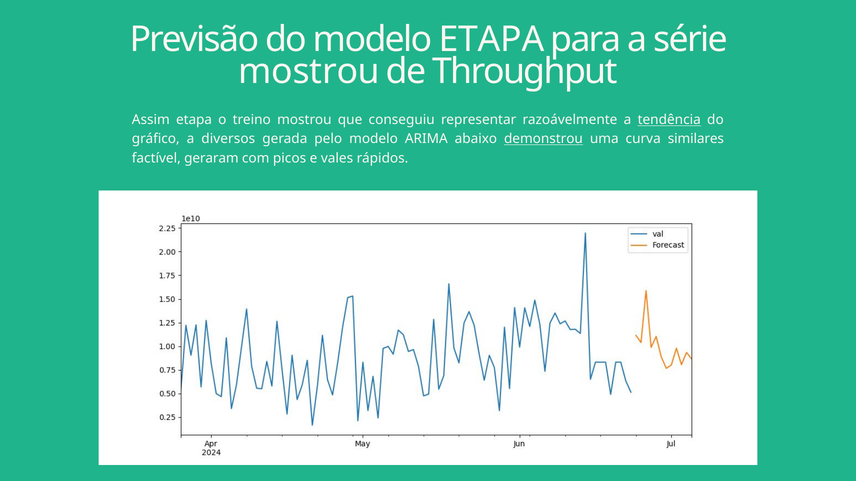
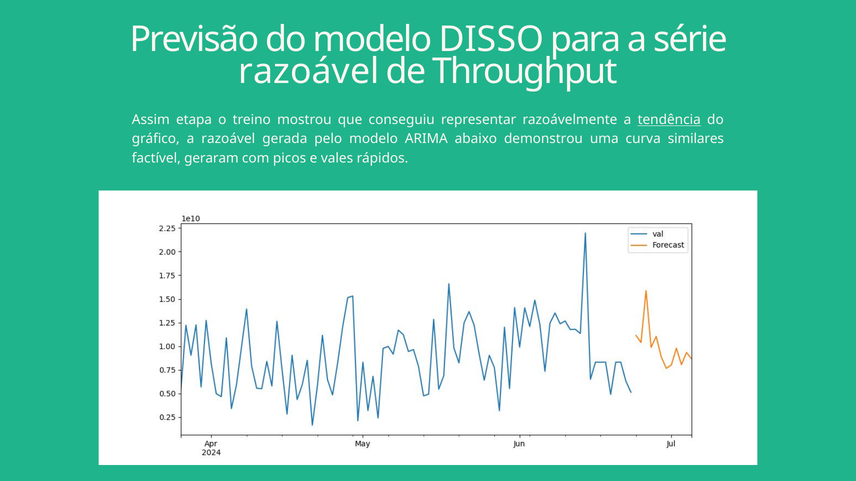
modelo ETAPA: ETAPA -> DISSO
mostrou at (309, 72): mostrou -> razoável
a diversos: diversos -> razoável
demonstrou underline: present -> none
